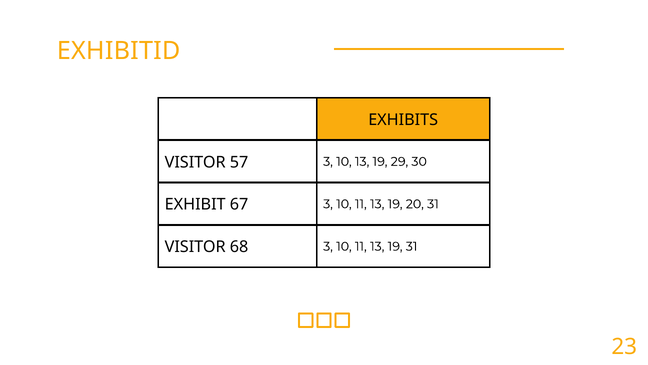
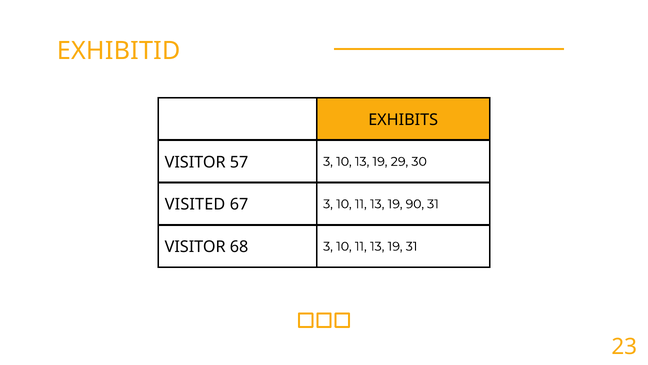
EXHIBIT: EXHIBIT -> VISITED
20: 20 -> 90
